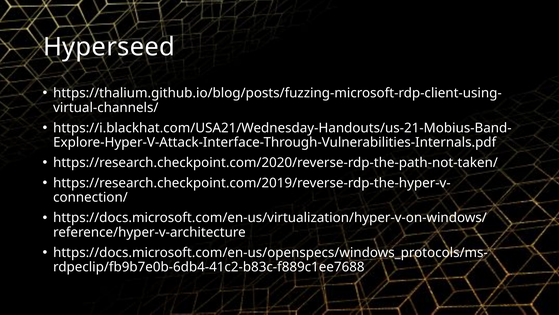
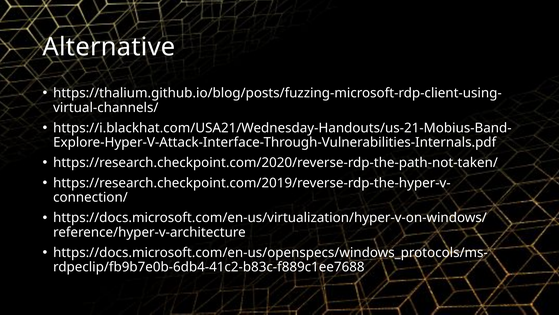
Hyperseed: Hyperseed -> Alternative
